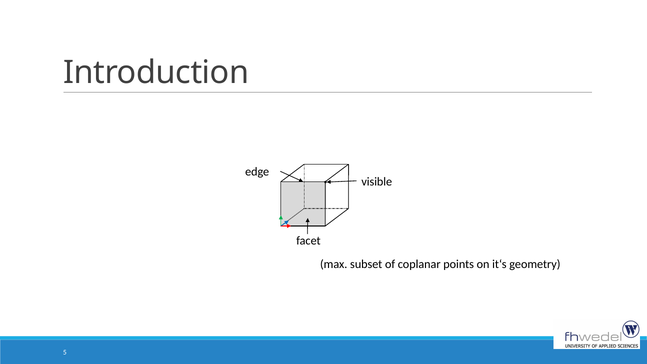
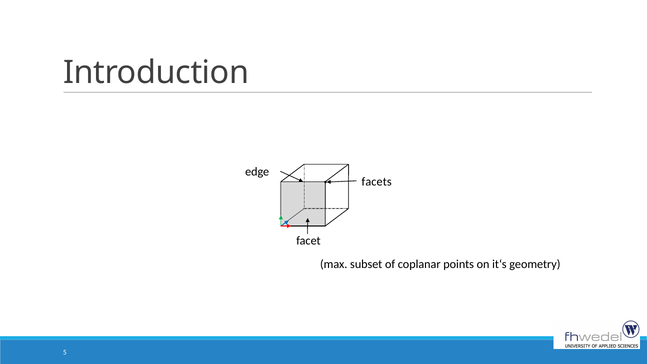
visible: visible -> facets
